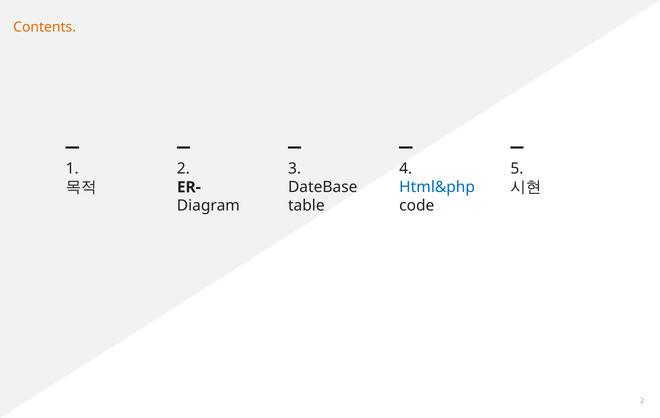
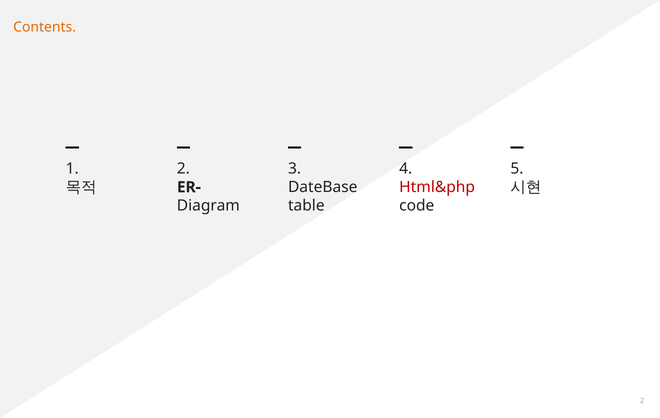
Html&php colour: blue -> red
